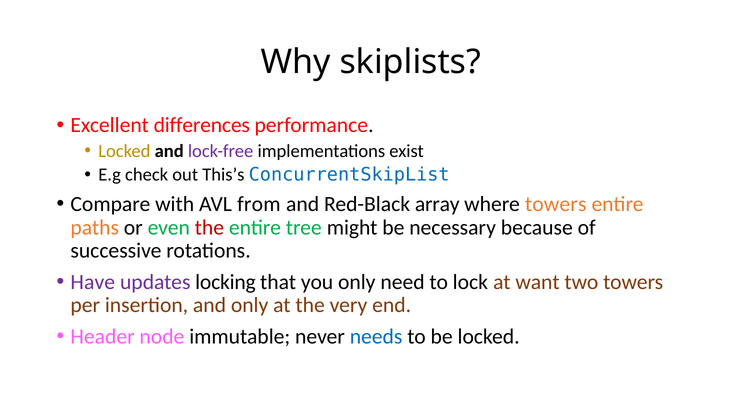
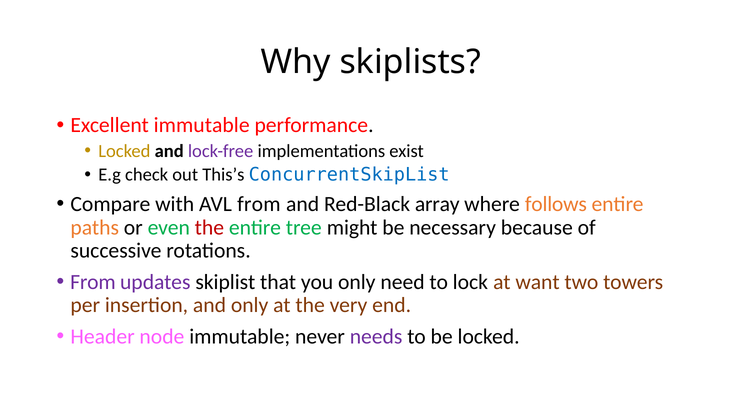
Excellent differences: differences -> immutable
where towers: towers -> follows
Have at (93, 282): Have -> From
locking: locking -> skiplist
needs colour: blue -> purple
